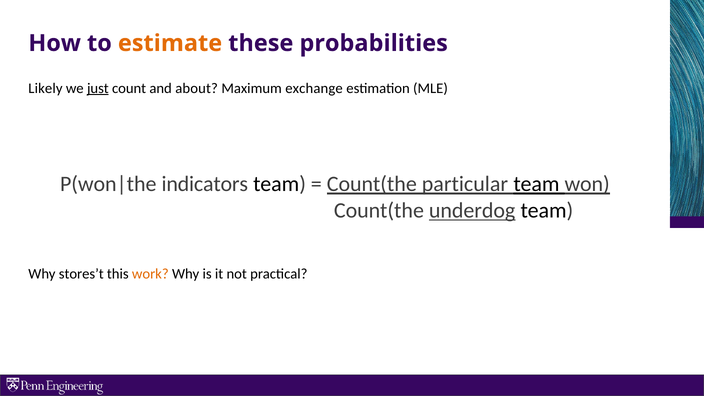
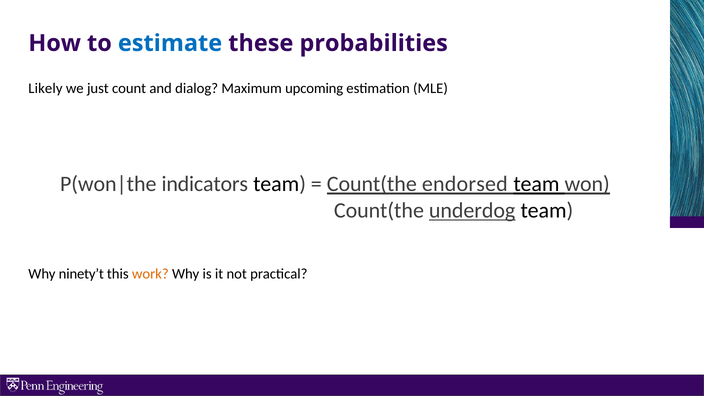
estimate colour: orange -> blue
just underline: present -> none
about: about -> dialog
exchange: exchange -> upcoming
particular: particular -> endorsed
stores’t: stores’t -> ninety’t
